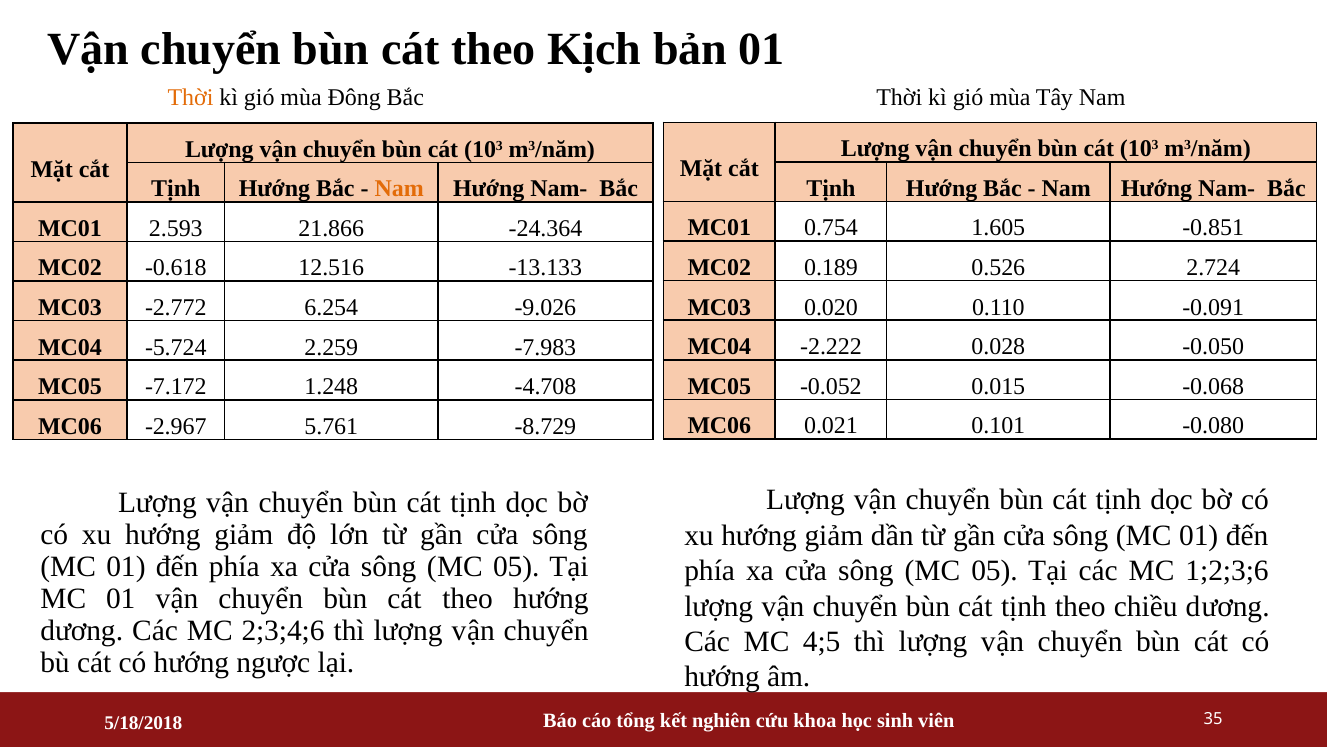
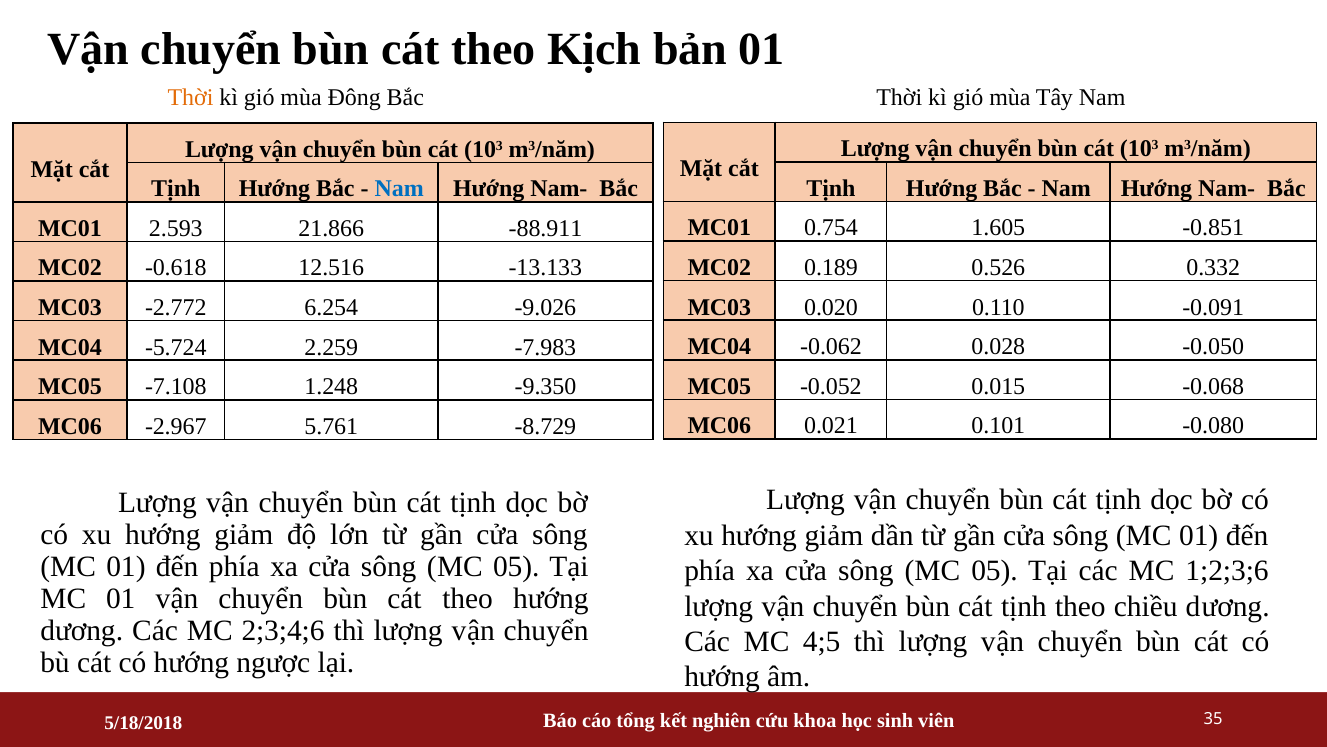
Nam at (399, 189) colour: orange -> blue
-24.364: -24.364 -> -88.911
2.724: 2.724 -> 0.332
-2.222: -2.222 -> -0.062
-7.172: -7.172 -> -7.108
-4.708: -4.708 -> -9.350
